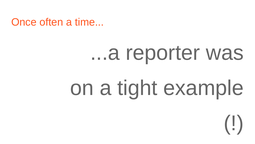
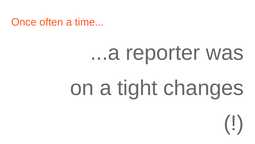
example: example -> changes
